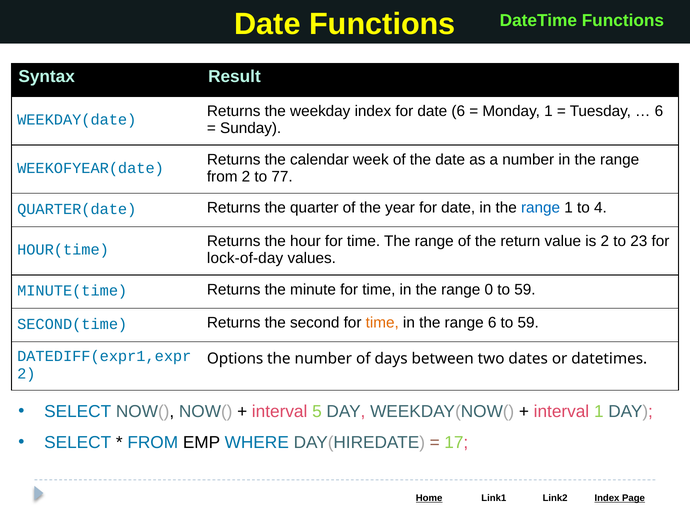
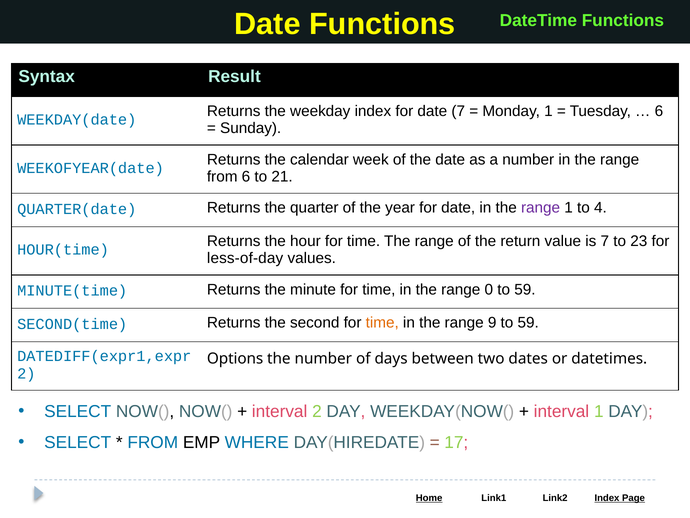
date 6: 6 -> 7
from 2: 2 -> 6
77: 77 -> 21
range at (541, 208) colour: blue -> purple
is 2: 2 -> 7
lock-of-day: lock-of-day -> less-of-day
range 6: 6 -> 9
interval 5: 5 -> 2
